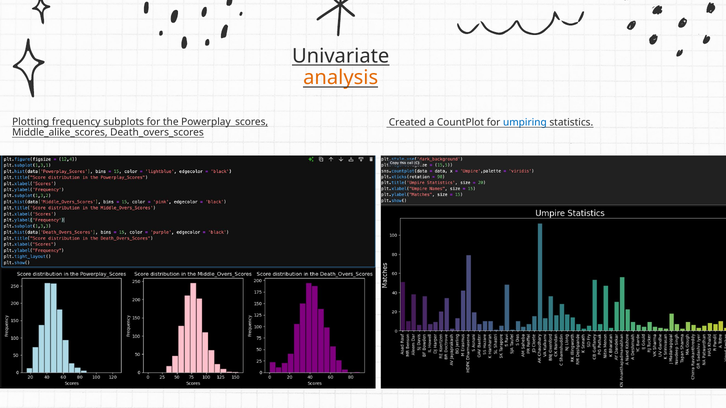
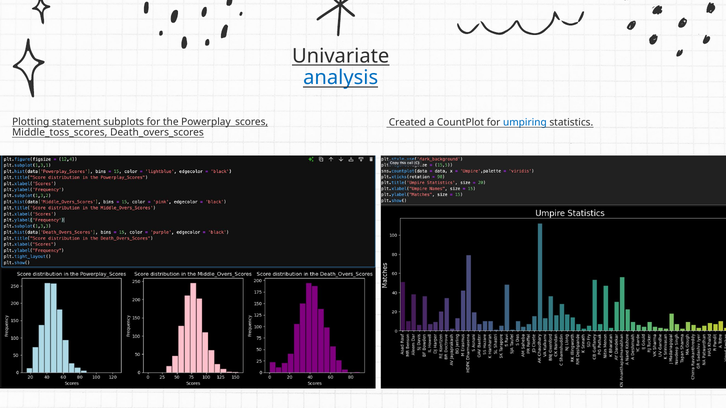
analysis colour: orange -> blue
frequency: frequency -> statement
Middle_alike_scores: Middle_alike_scores -> Middle_toss_scores
